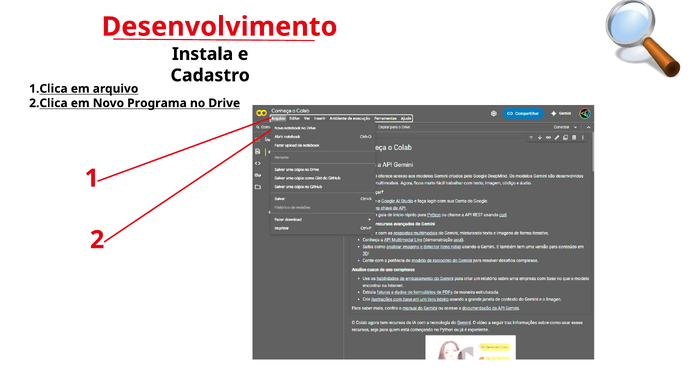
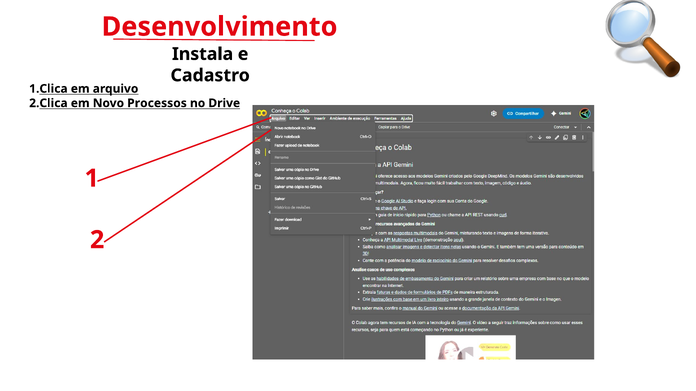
Programa: Programa -> Processos
